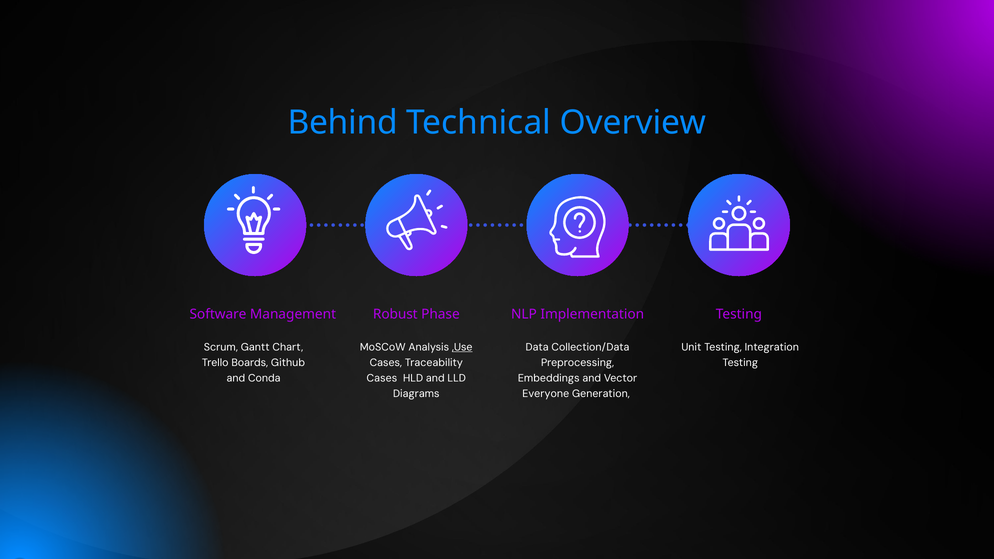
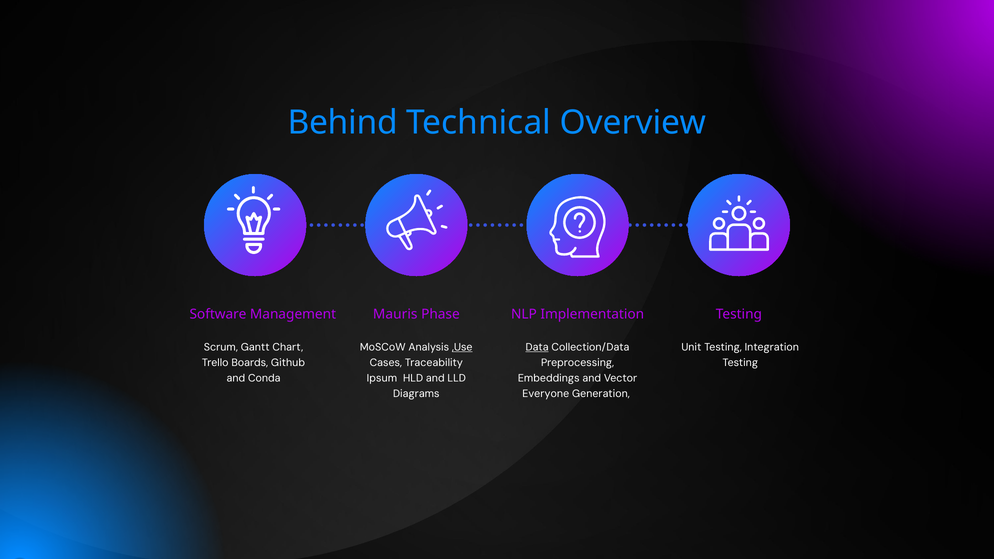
Robust: Robust -> Mauris
Data underline: none -> present
Cases at (382, 378): Cases -> Ipsum
